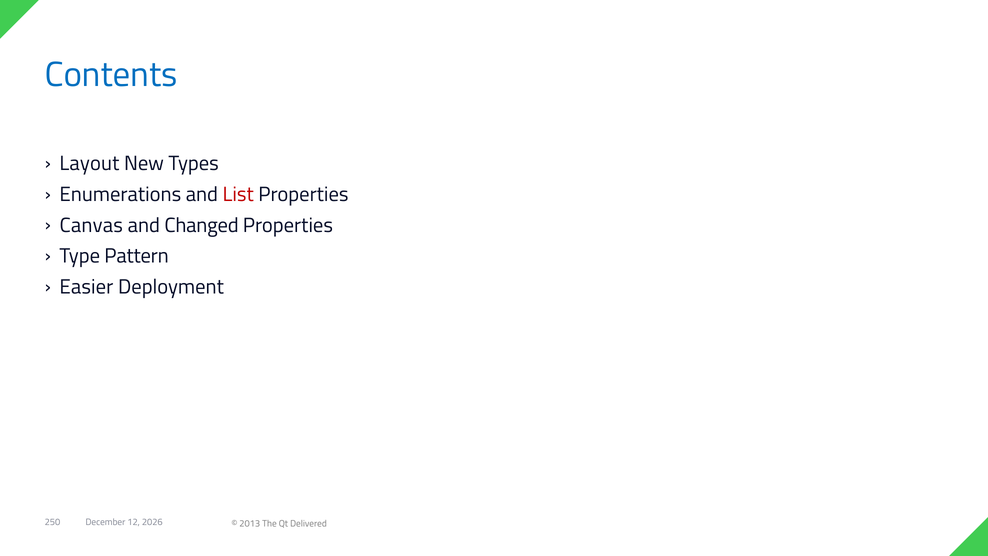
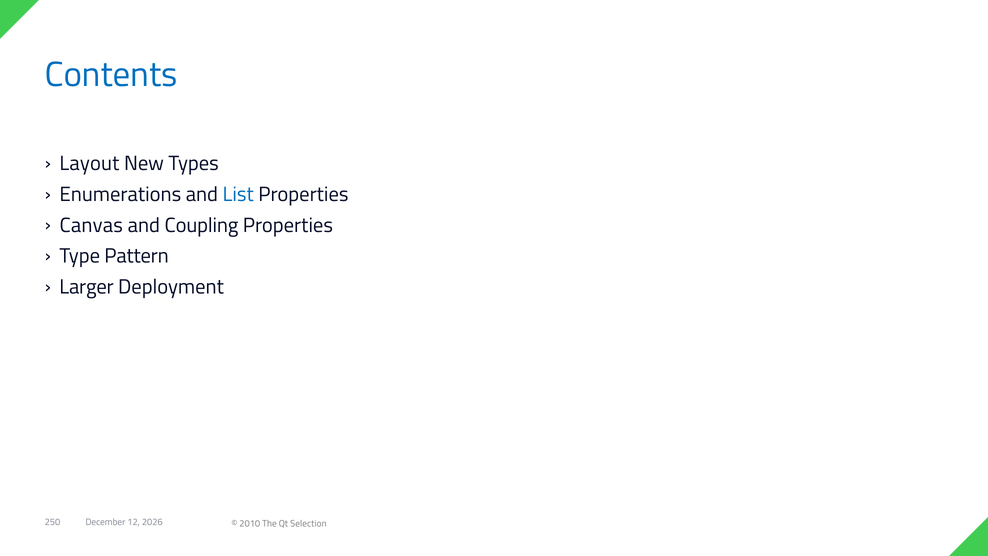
List colour: red -> blue
Changed: Changed -> Coupling
Easier: Easier -> Larger
2013: 2013 -> 2010
Delivered: Delivered -> Selection
